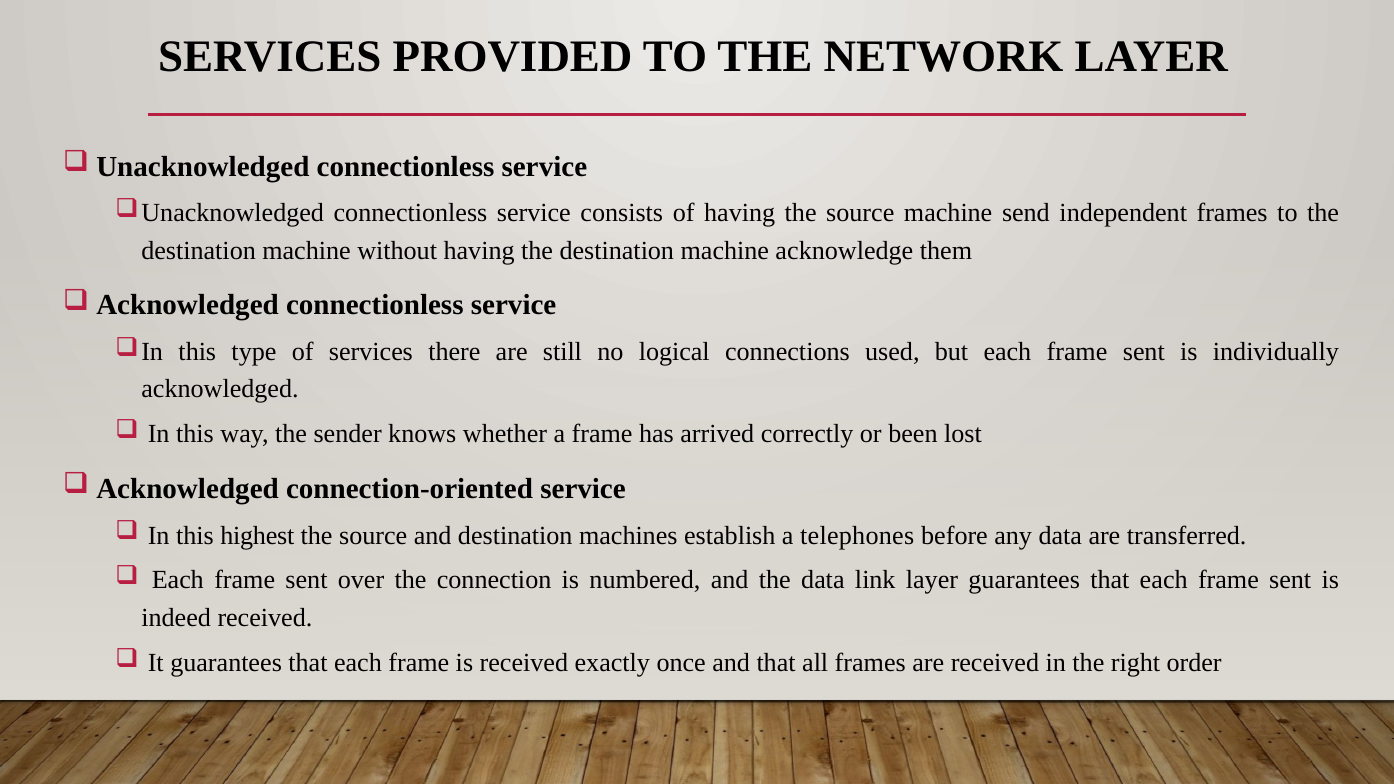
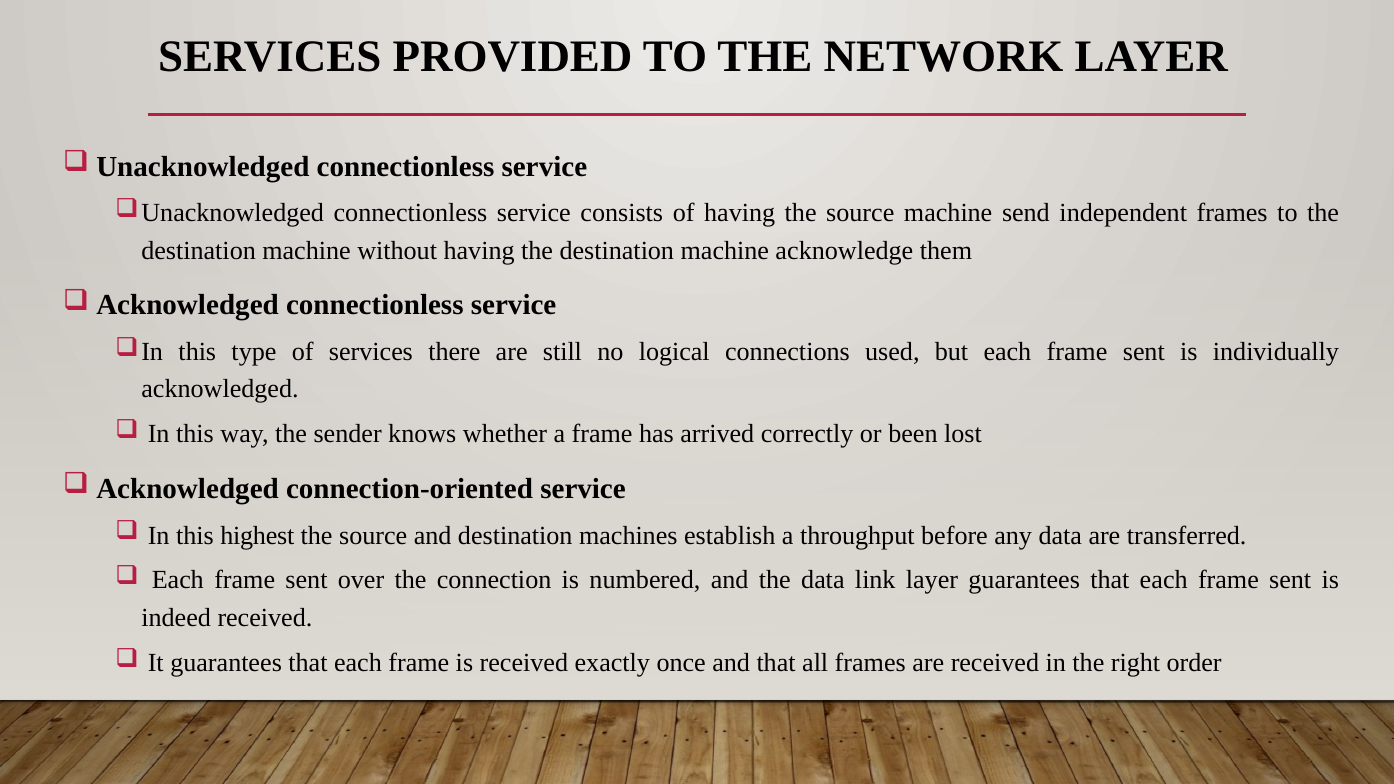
telephones: telephones -> throughput
